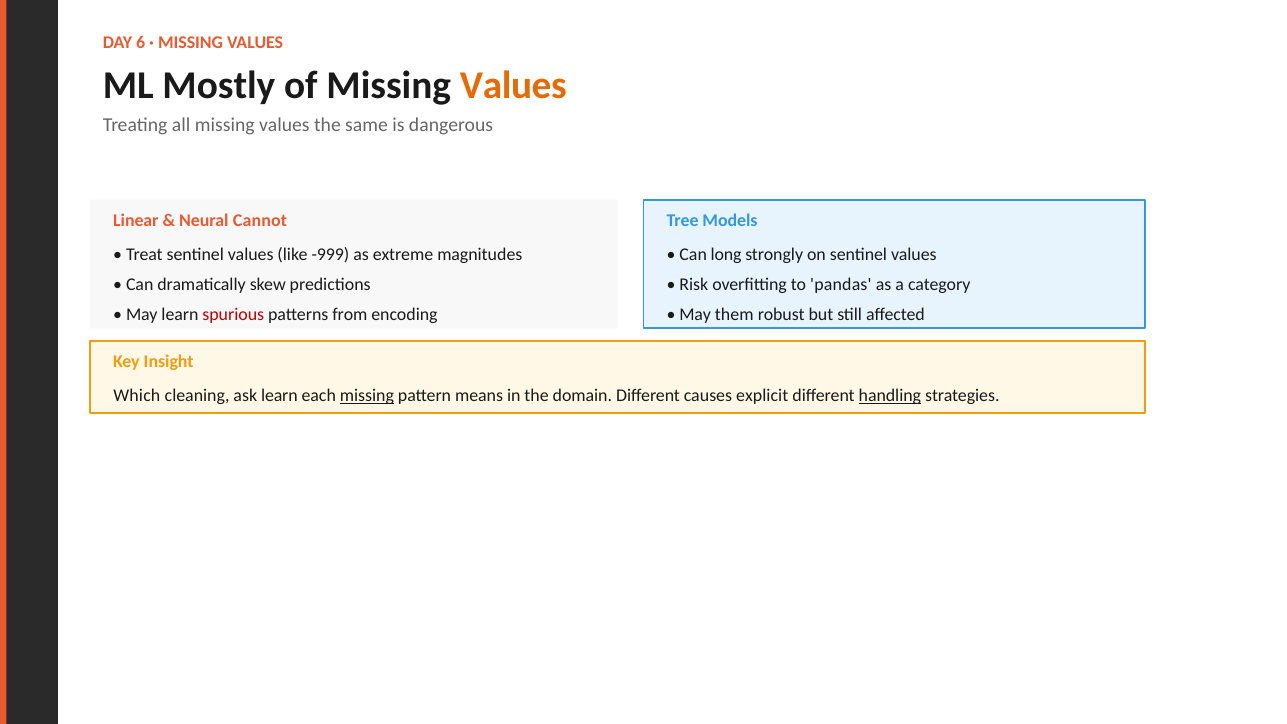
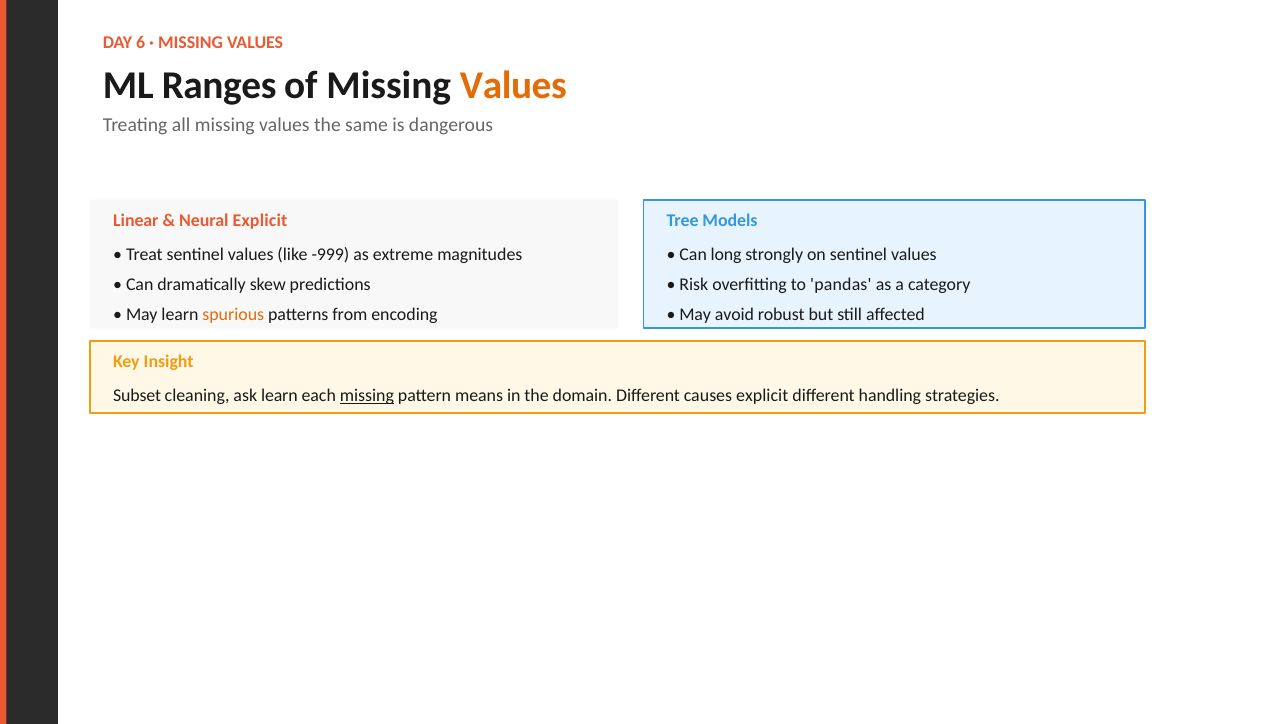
Mostly: Mostly -> Ranges
Neural Cannot: Cannot -> Explicit
spurious colour: red -> orange
them: them -> avoid
Which: Which -> Subset
handling underline: present -> none
